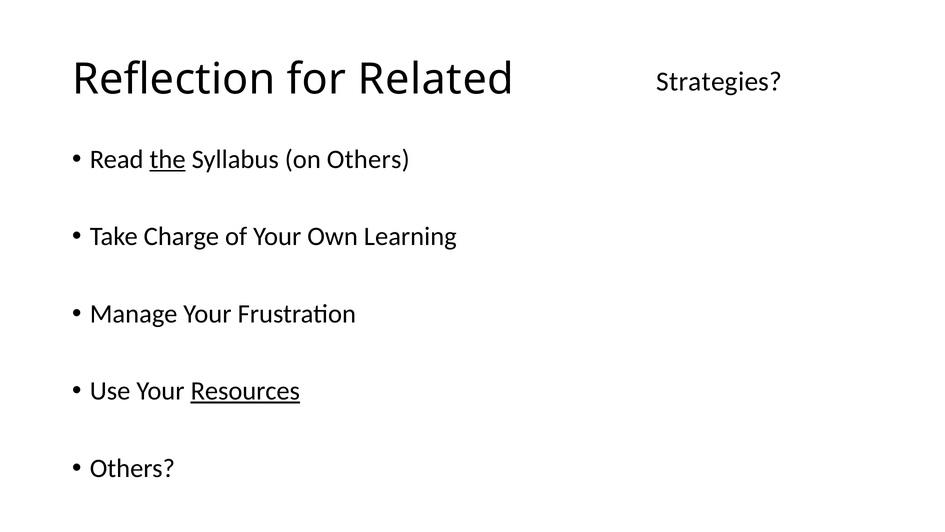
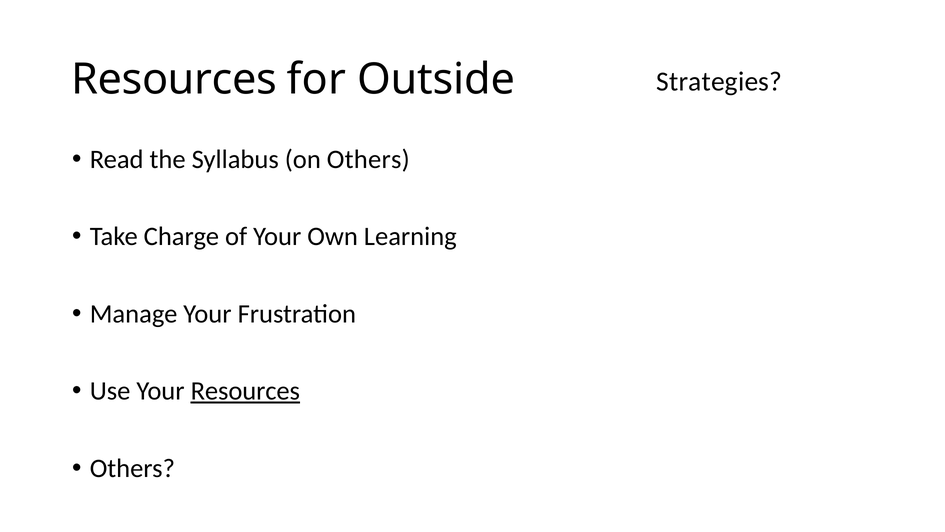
Reflection at (174, 79): Reflection -> Resources
Related: Related -> Outside
the underline: present -> none
